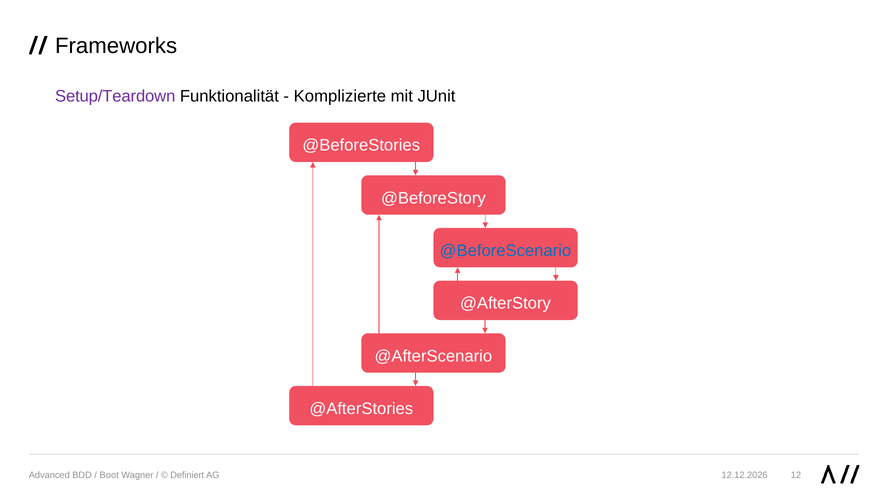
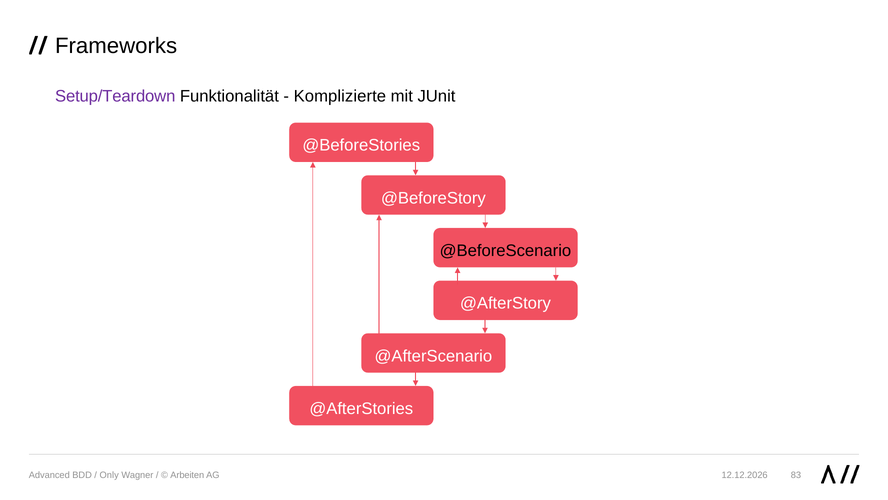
@BeforeScenario colour: blue -> black
Boot: Boot -> Only
Definiert: Definiert -> Arbeiten
12: 12 -> 83
